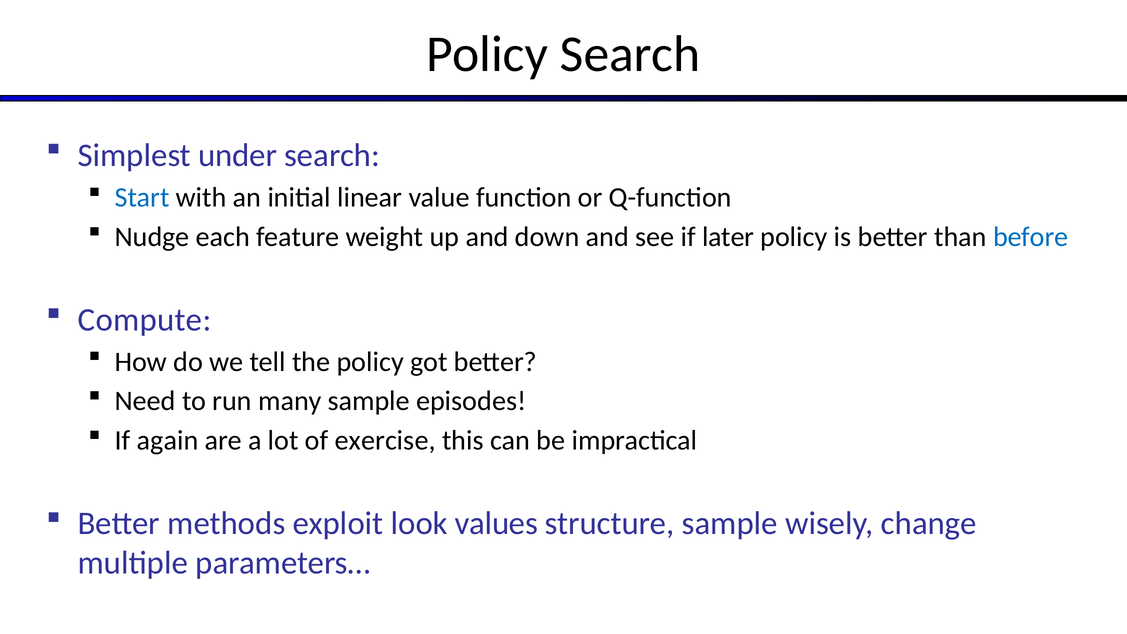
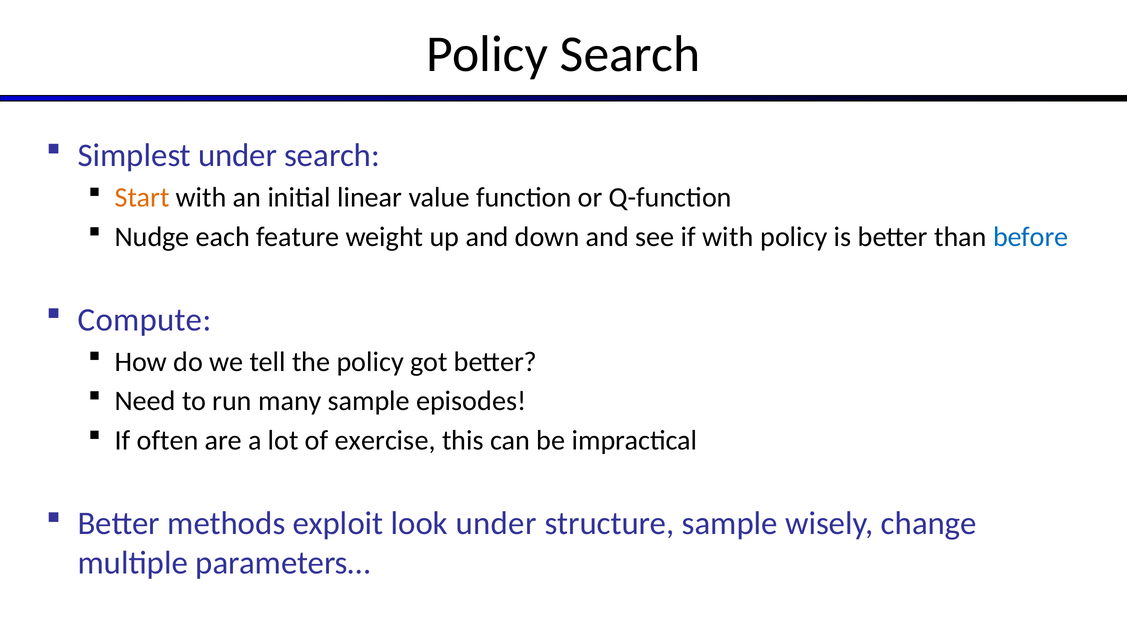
Start colour: blue -> orange
if later: later -> with
again: again -> often
look values: values -> under
